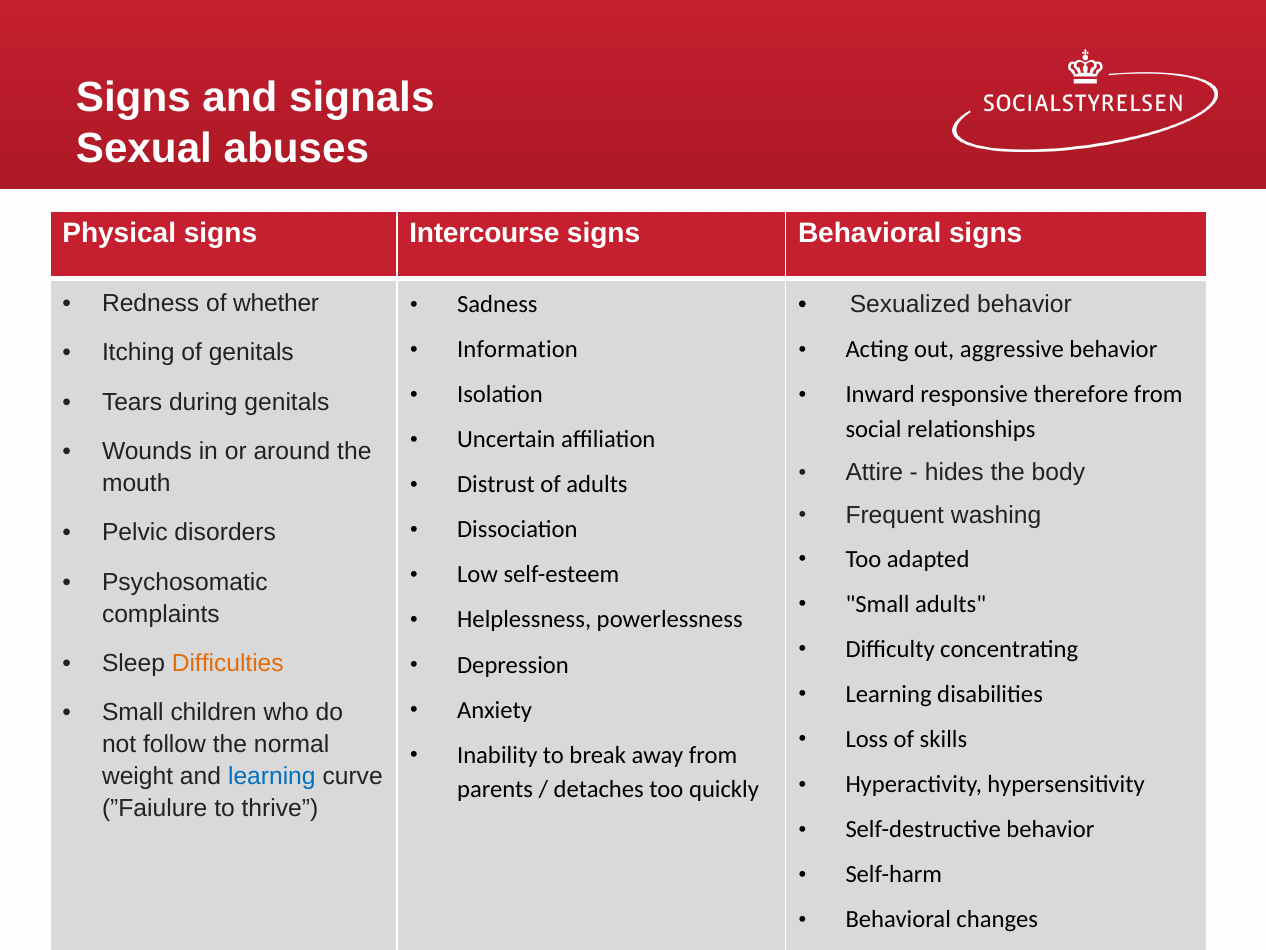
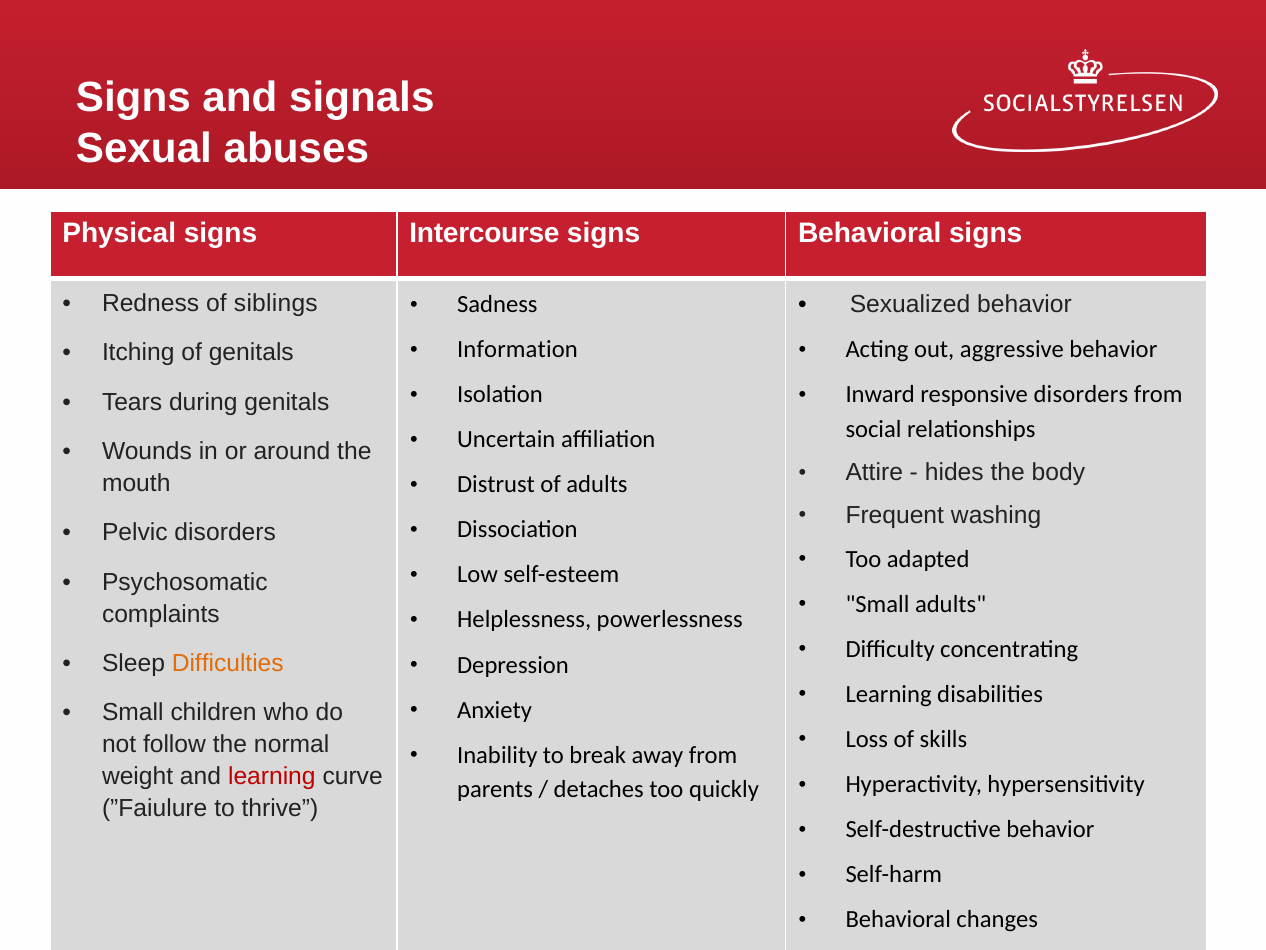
whether: whether -> siblings
responsive therefore: therefore -> disorders
learning at (272, 776) colour: blue -> red
